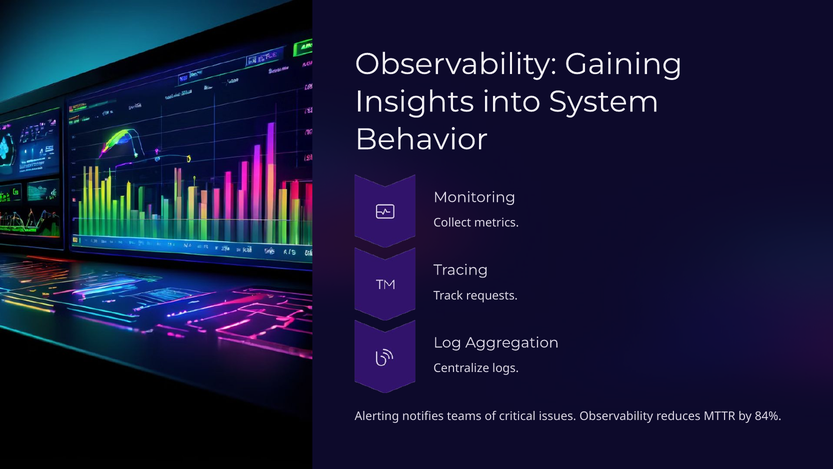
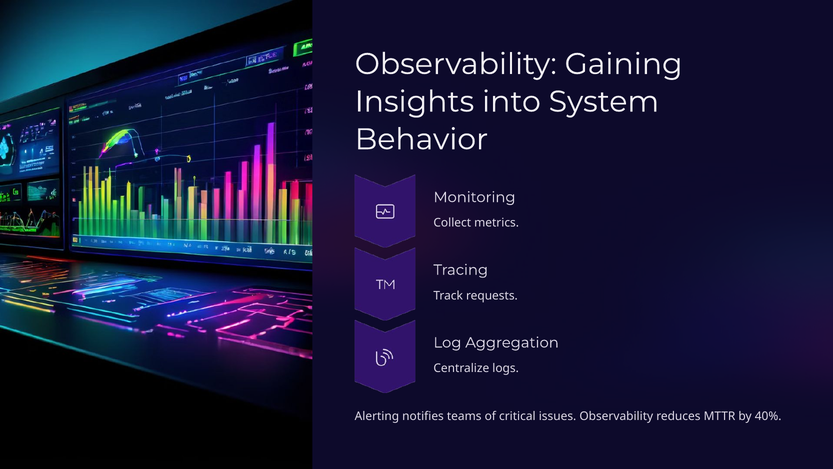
84%: 84% -> 40%
